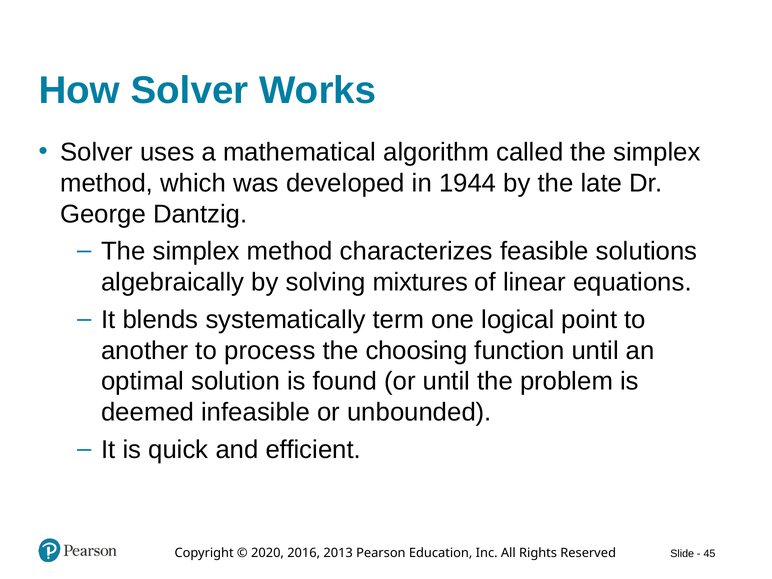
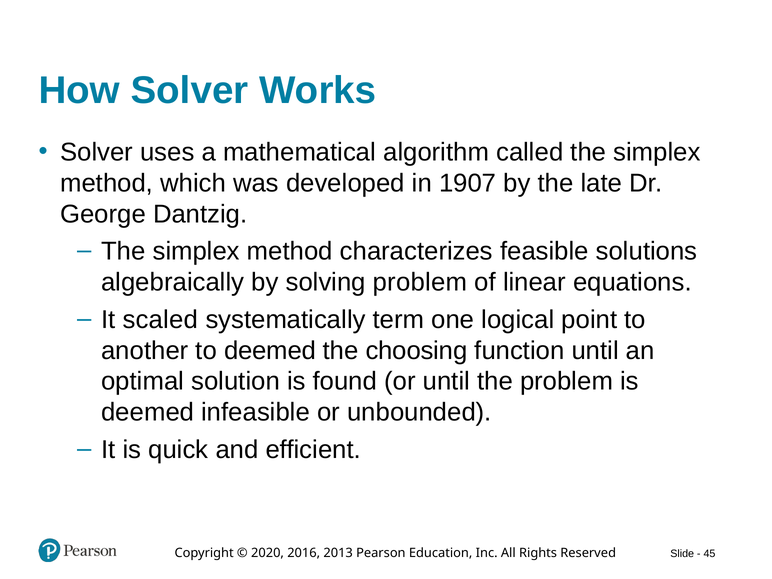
1944: 1944 -> 1907
solving mixtures: mixtures -> problem
blends: blends -> scaled
to process: process -> deemed
